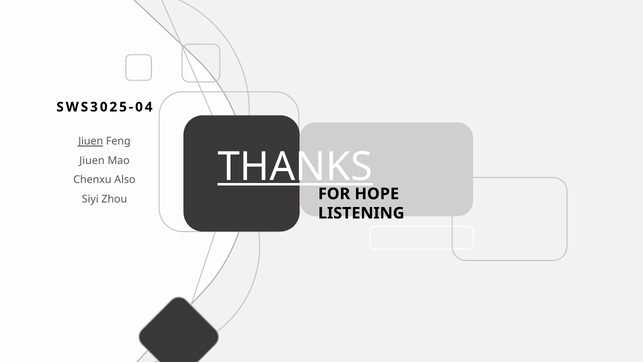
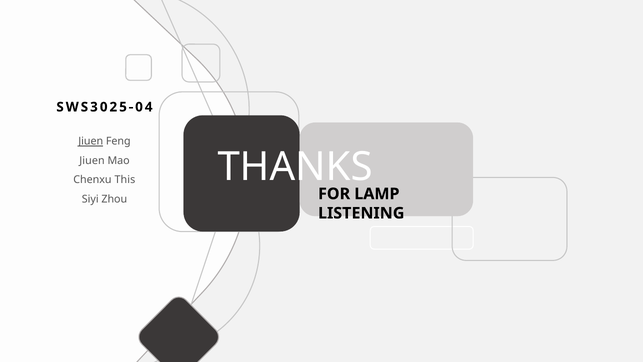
THANKS underline: present -> none
Also: Also -> This
HOPE: HOPE -> LAMP
